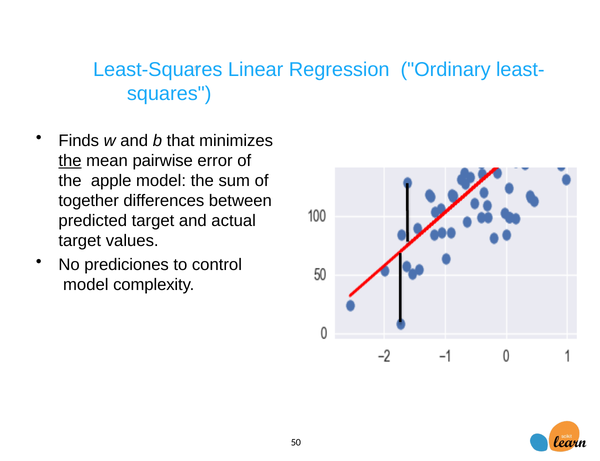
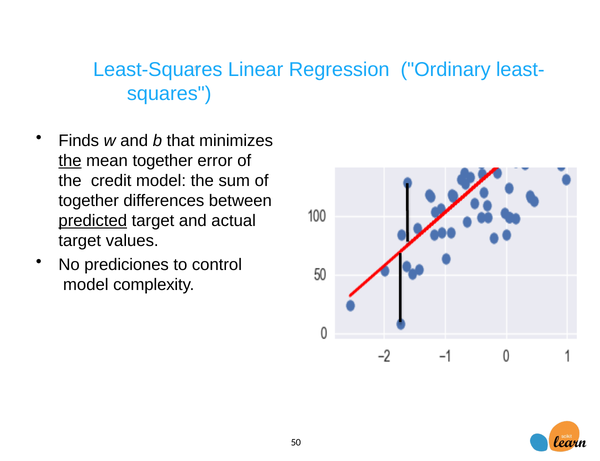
mean pairwise: pairwise -> together
apple: apple -> credit
predicted underline: none -> present
